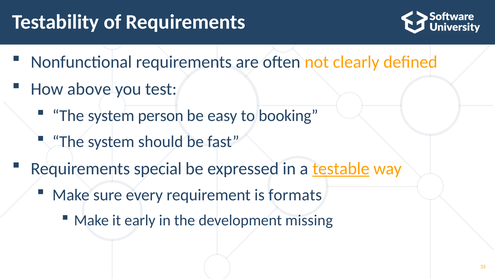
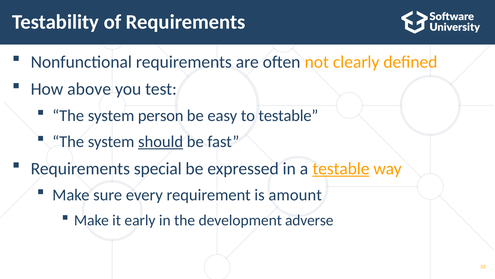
to booking: booking -> testable
should underline: none -> present
formats: formats -> amount
missing: missing -> adverse
